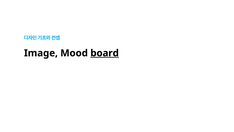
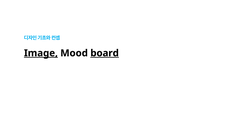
Image underline: none -> present
